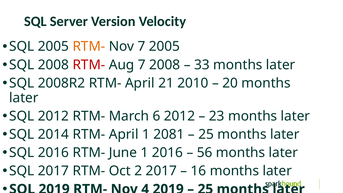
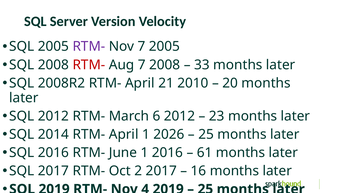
RTM- at (89, 46) colour: orange -> purple
2081: 2081 -> 2026
56: 56 -> 61
